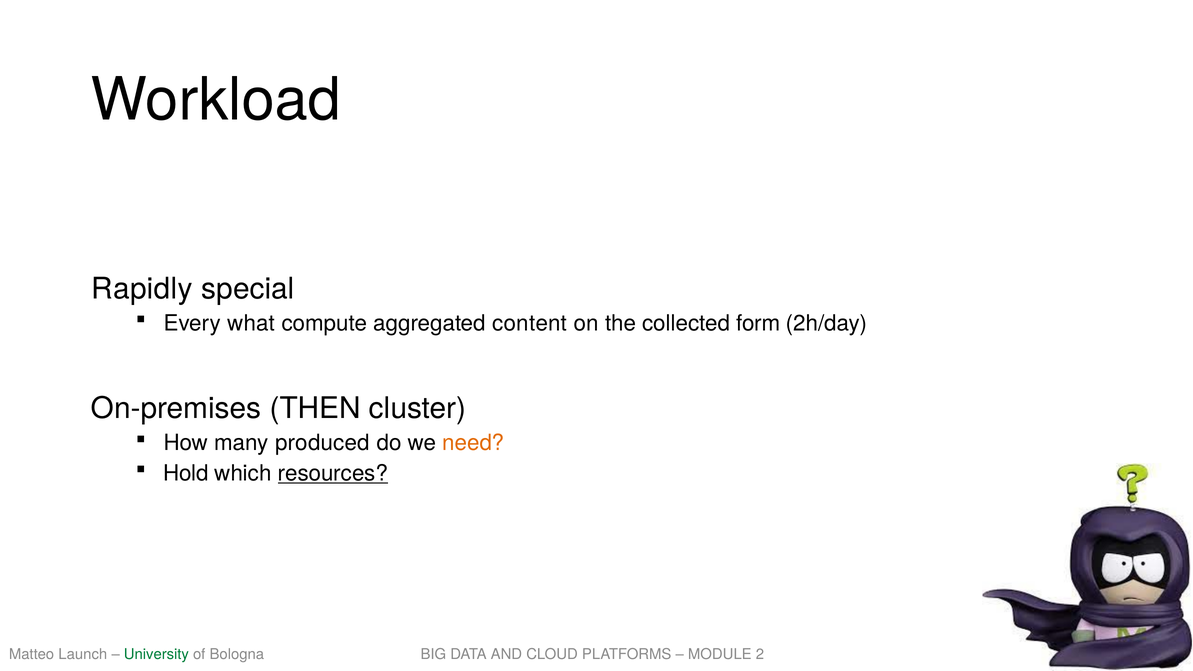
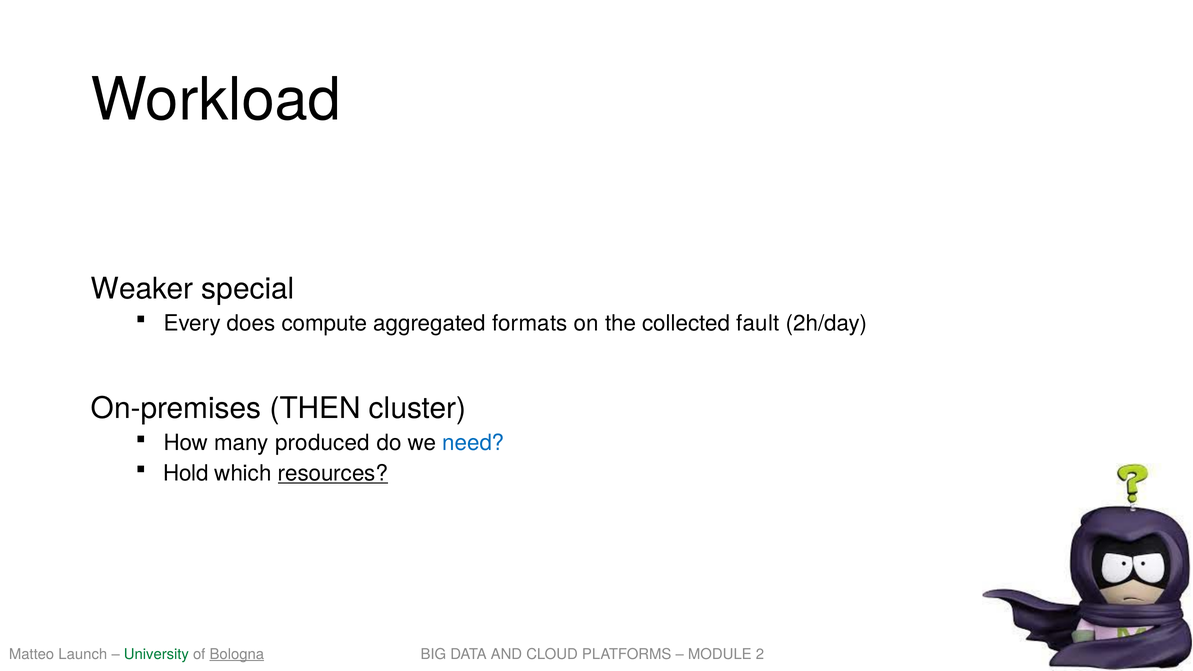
Rapidly: Rapidly -> Weaker
what: what -> does
content: content -> formats
form: form -> fault
need colour: orange -> blue
Bologna underline: none -> present
